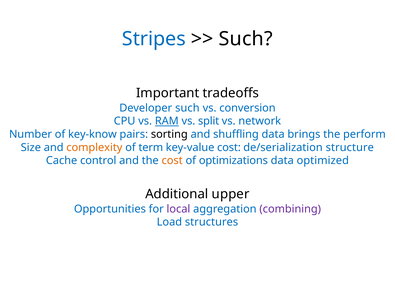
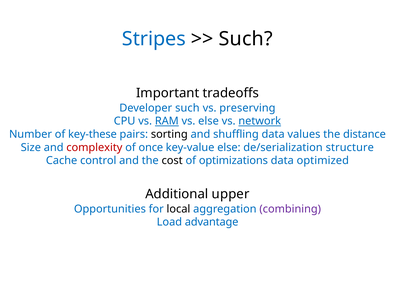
conversion: conversion -> preserving
vs split: split -> else
network underline: none -> present
key-know: key-know -> key-these
brings: brings -> values
perform: perform -> distance
complexity colour: orange -> red
term: term -> once
key-value cost: cost -> else
cost at (172, 161) colour: orange -> black
local colour: purple -> black
structures: structures -> advantage
